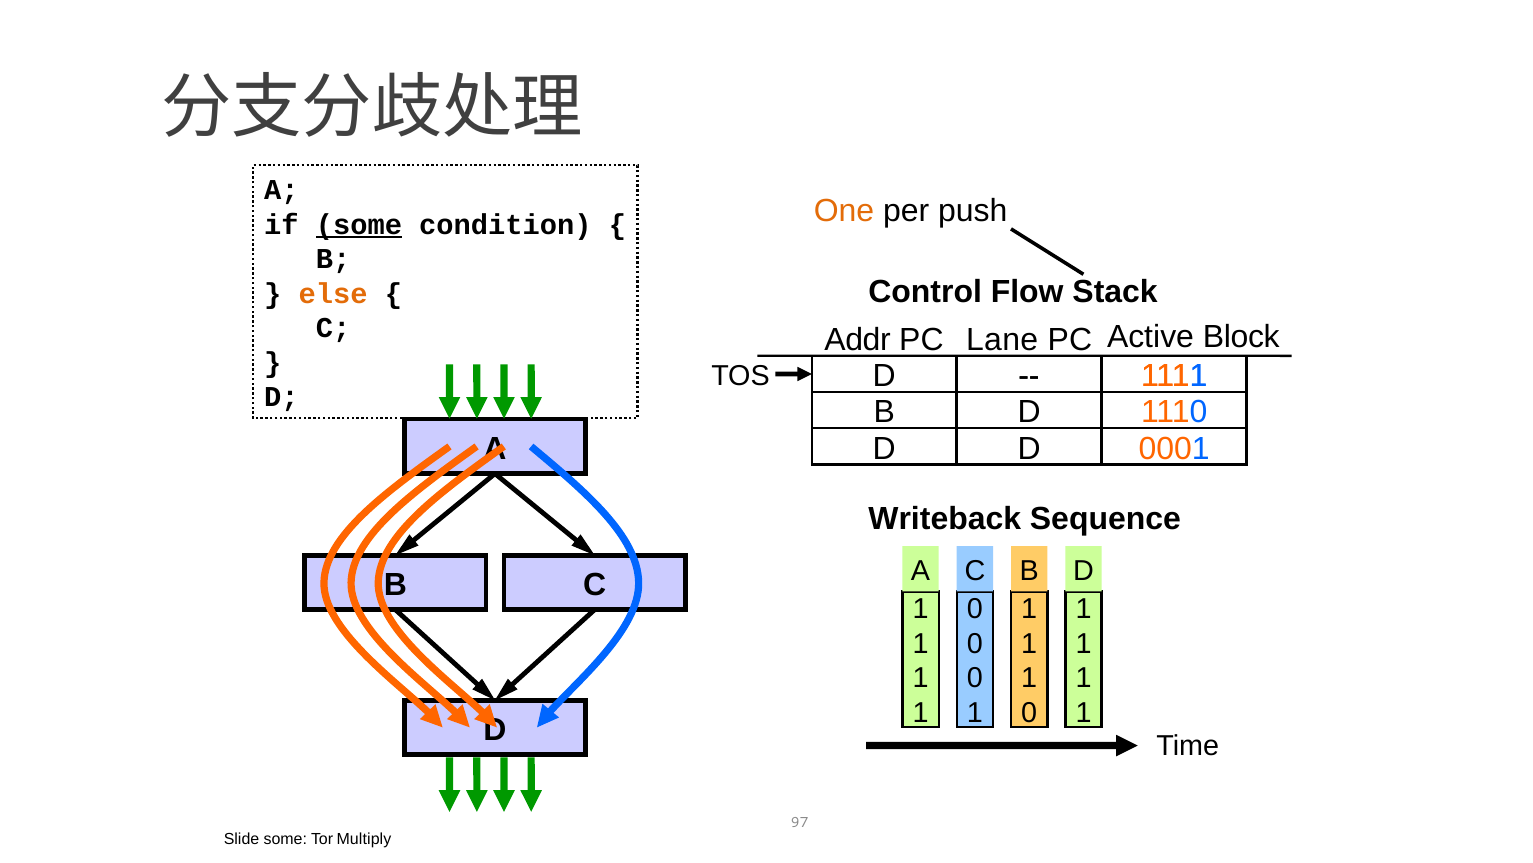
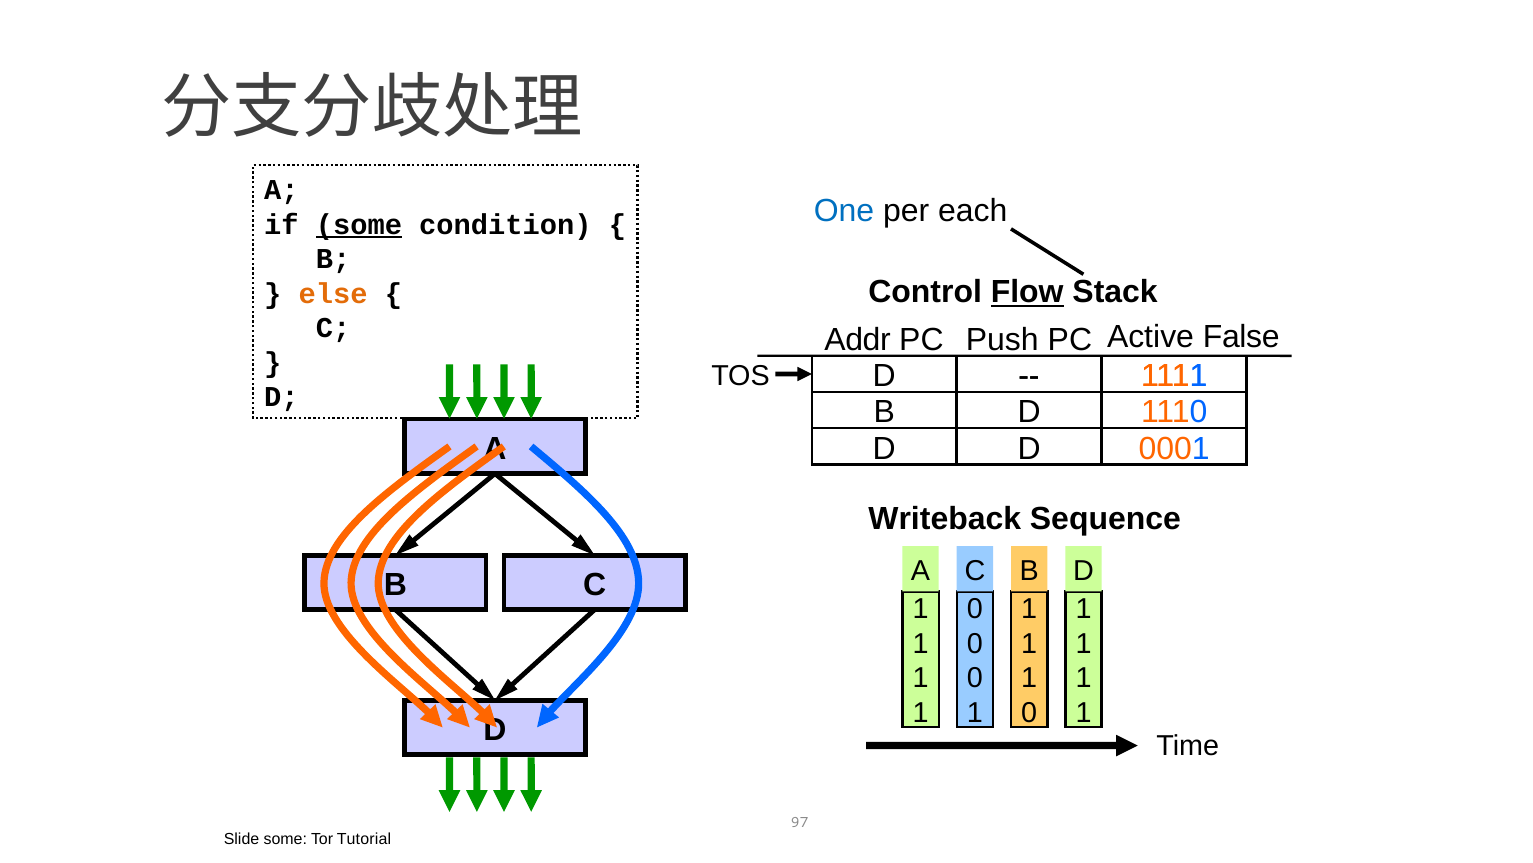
One colour: orange -> blue
push: push -> each
Flow underline: none -> present
Lane: Lane -> Push
Block: Block -> False
Multiply: Multiply -> Tutorial
